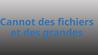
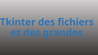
Cannot: Cannot -> Tkinter
